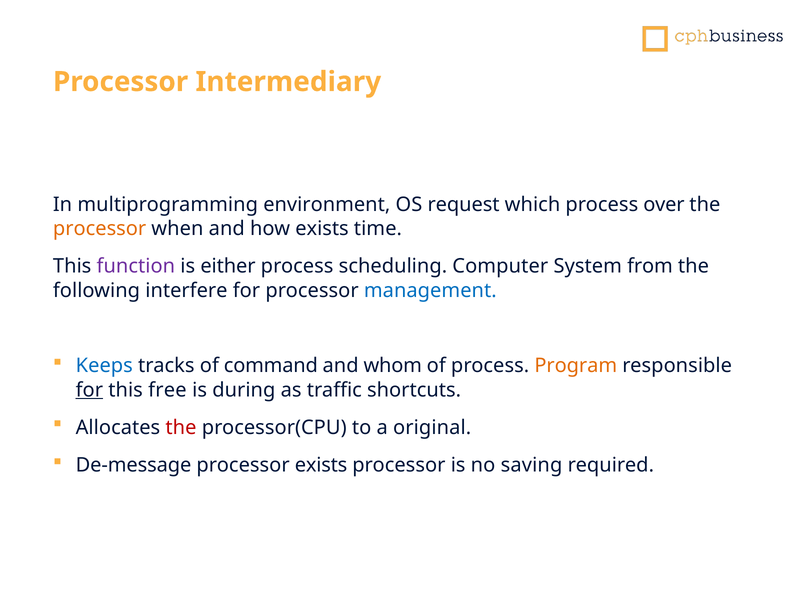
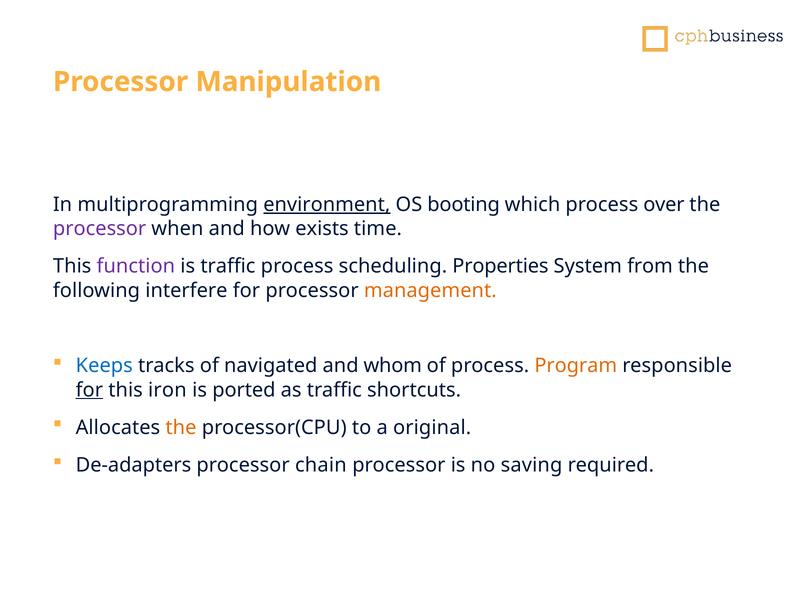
Intermediary: Intermediary -> Manipulation
environment underline: none -> present
request: request -> booting
processor at (100, 228) colour: orange -> purple
is either: either -> traffic
Computer: Computer -> Properties
management colour: blue -> orange
command: command -> navigated
free: free -> iron
during: during -> ported
the at (181, 427) colour: red -> orange
De-message: De-message -> De-adapters
processor exists: exists -> chain
